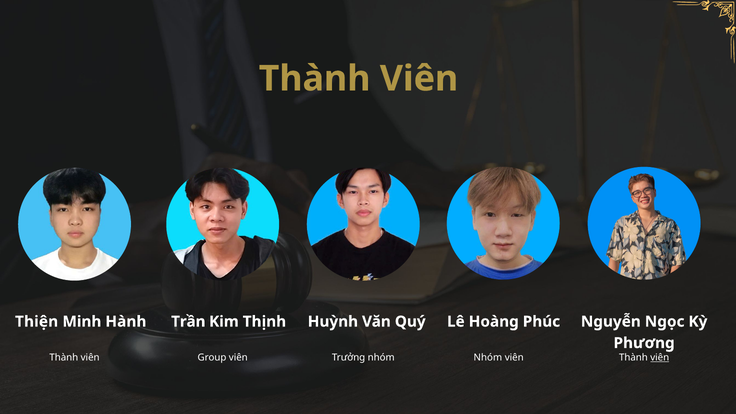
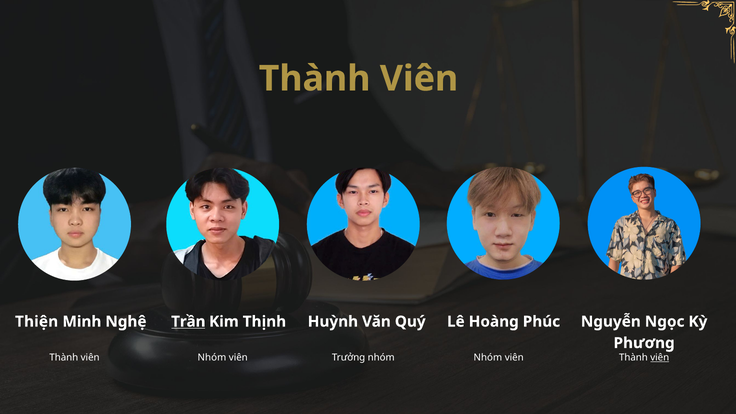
Hành: Hành -> Nghệ
Trần underline: none -> present
Group at (212, 358): Group -> Nhóm
